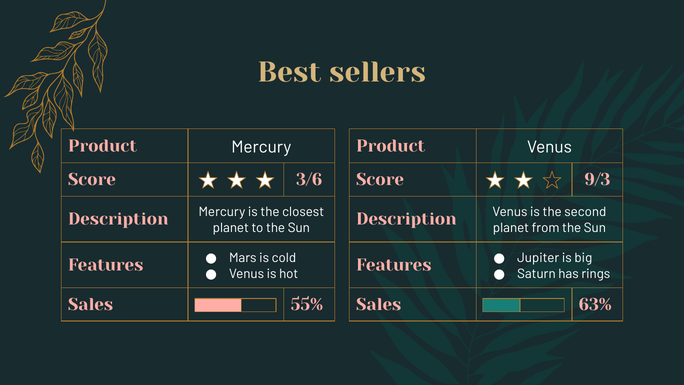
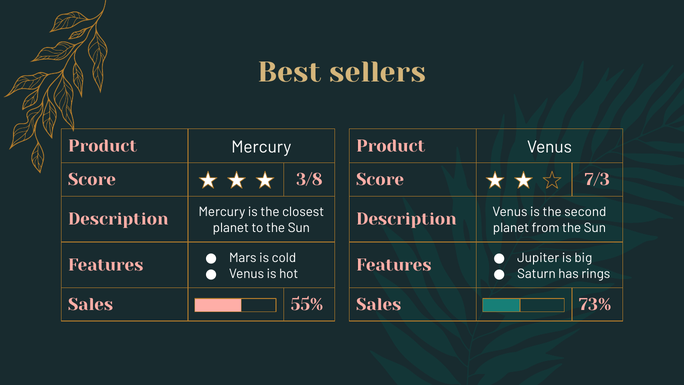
3/6: 3/6 -> 3/8
9/3: 9/3 -> 7/3
63%: 63% -> 73%
